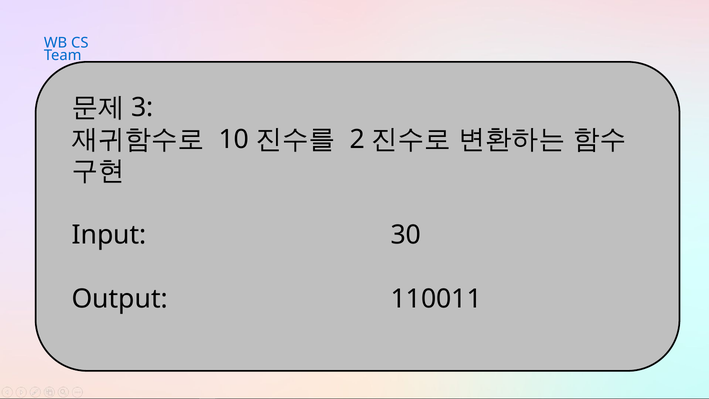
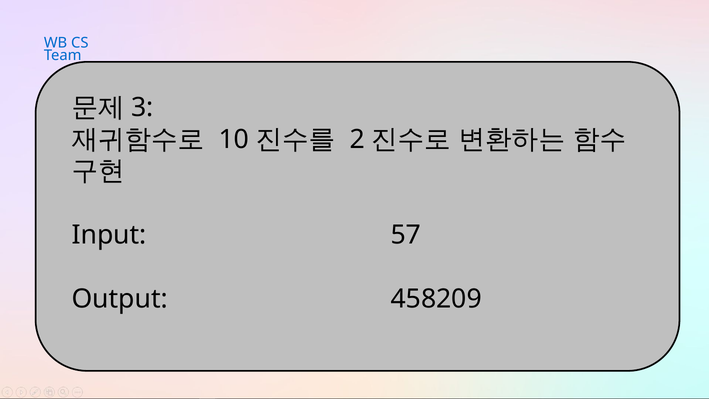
30: 30 -> 57
110011: 110011 -> 458209
